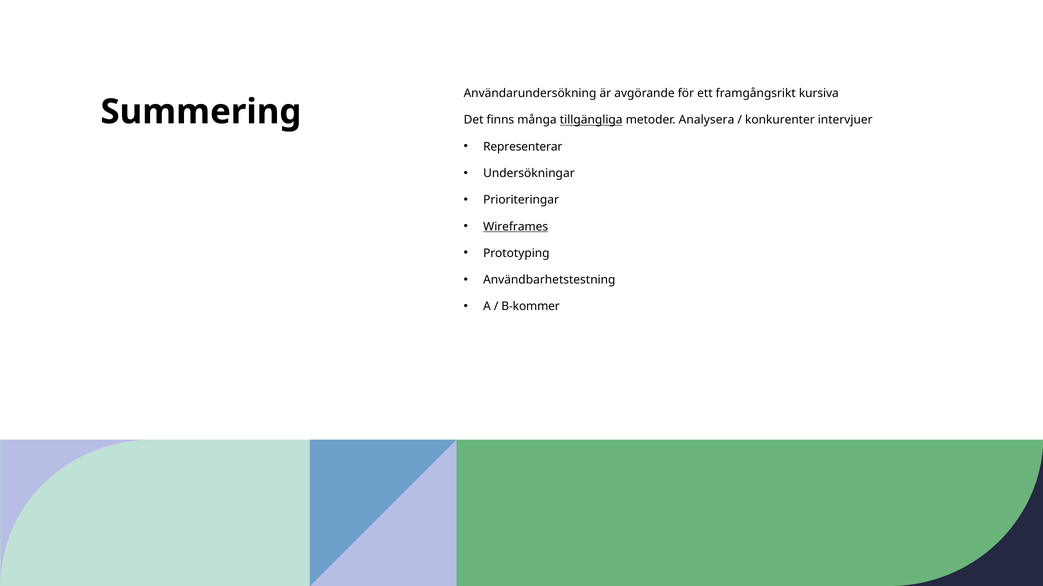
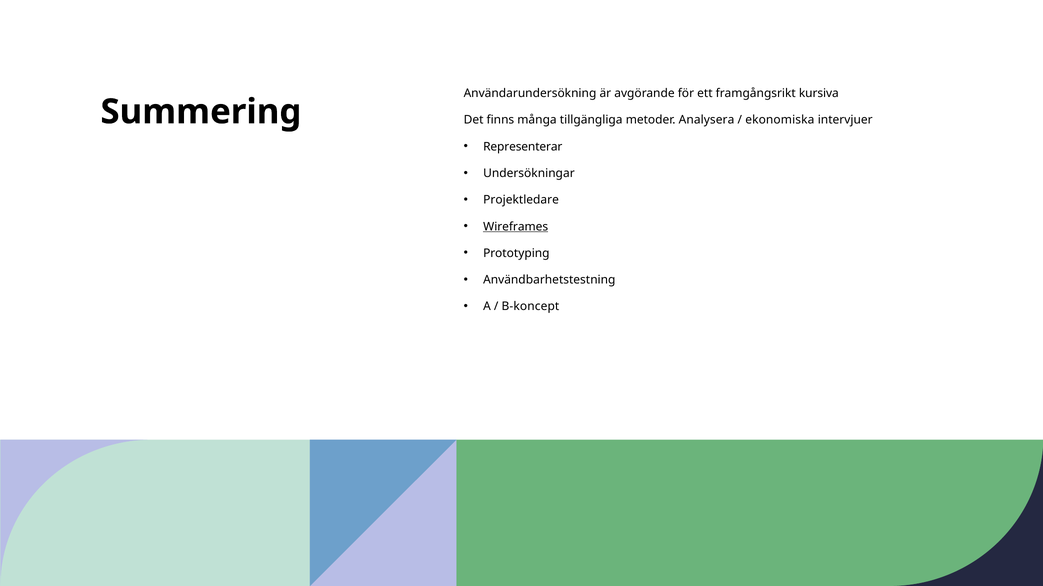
tillgängliga underline: present -> none
konkurenter: konkurenter -> ekonomiska
Prioriteringar: Prioriteringar -> Projektledare
B-kommer: B-kommer -> B-koncept
